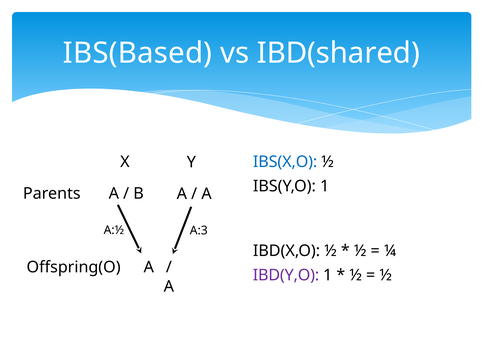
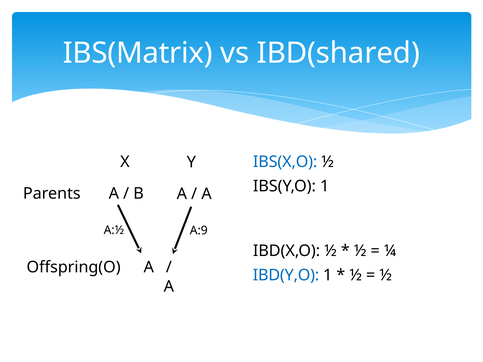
IBS(Based: IBS(Based -> IBS(Matrix
A:3: A:3 -> A:9
IBD(Y,O colour: purple -> blue
